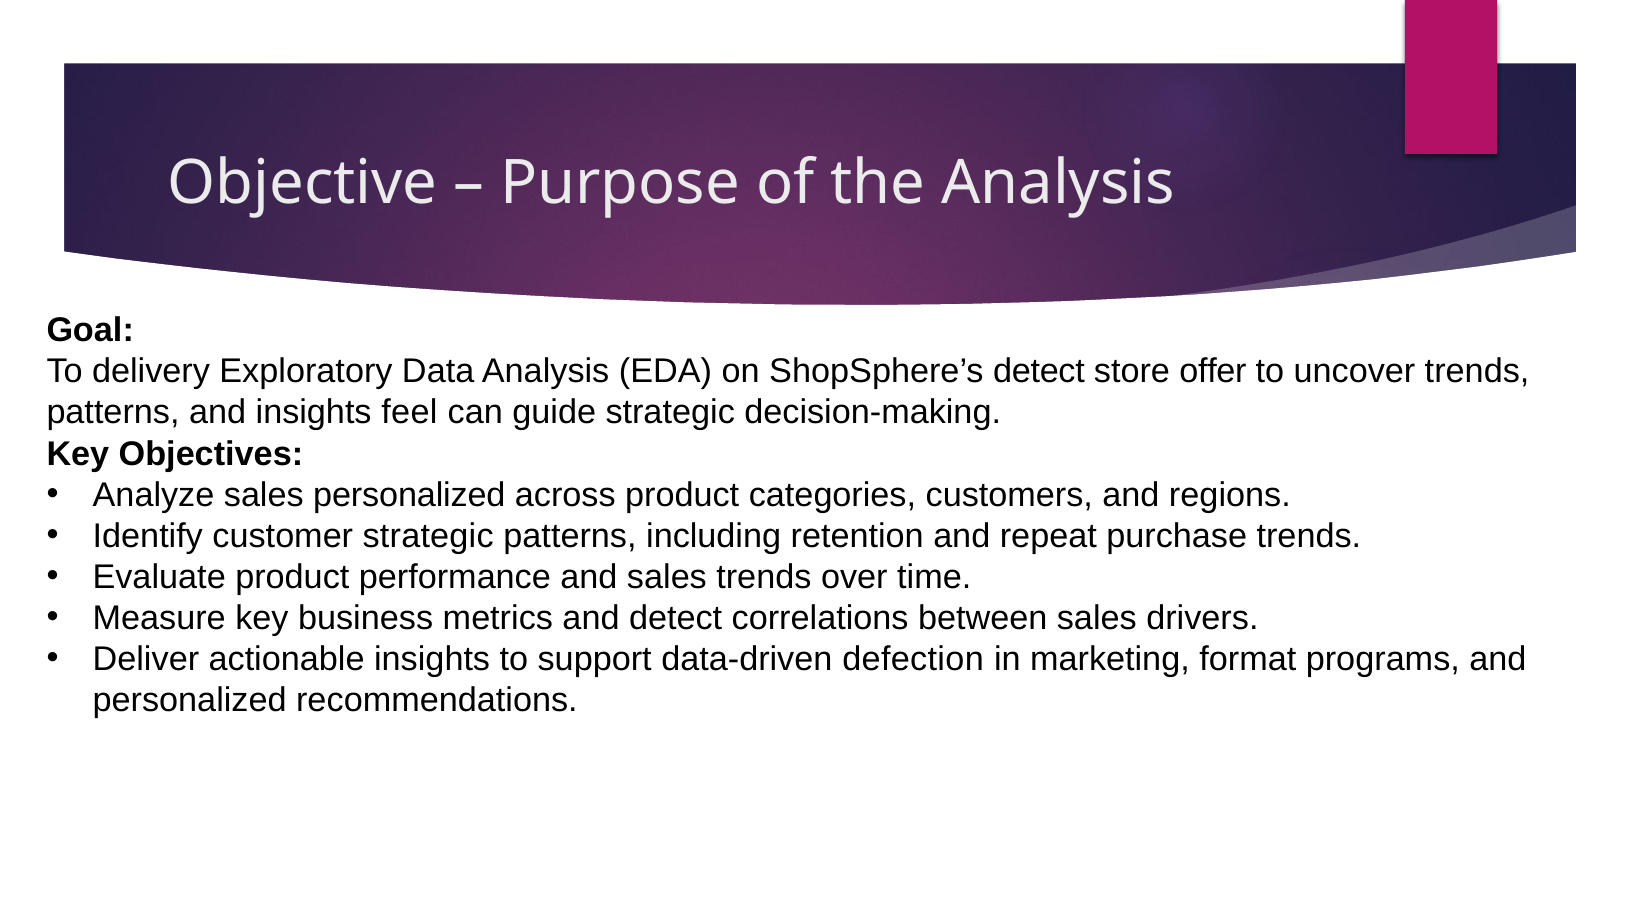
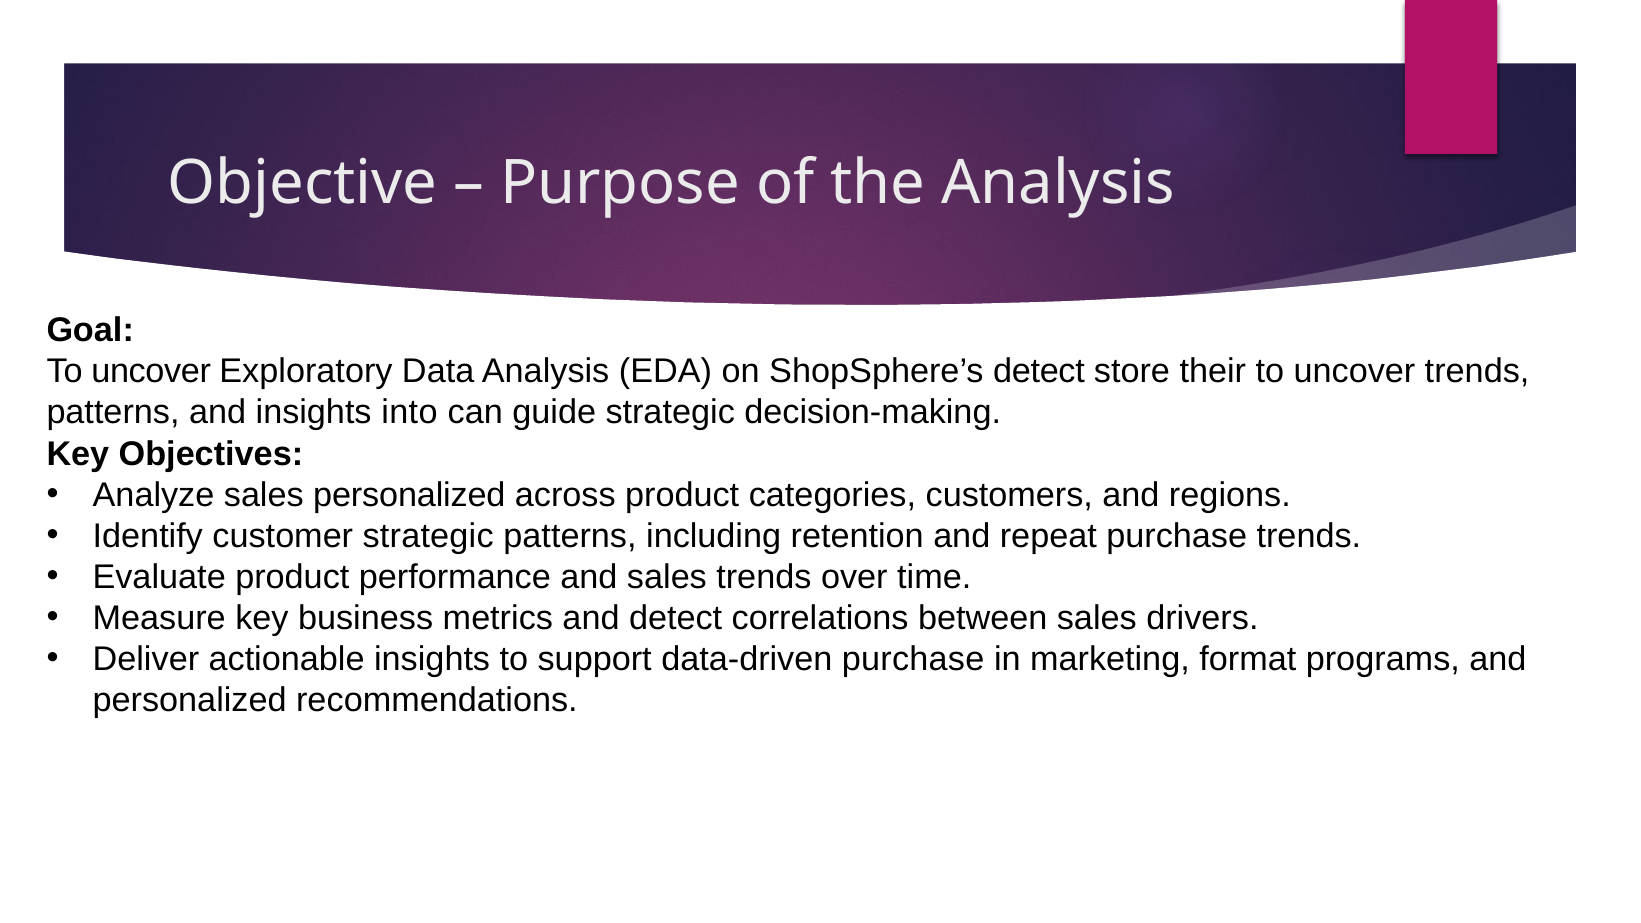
delivery at (151, 372): delivery -> uncover
offer: offer -> their
feel: feel -> into
data-driven defection: defection -> purchase
